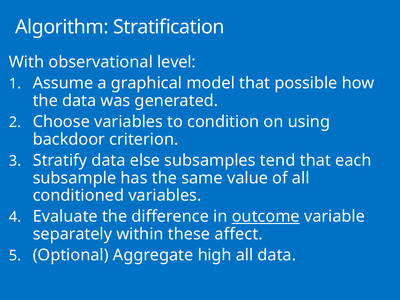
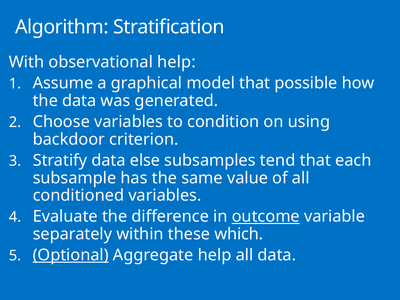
observational level: level -> help
affect: affect -> which
Optional underline: none -> present
Aggregate high: high -> help
